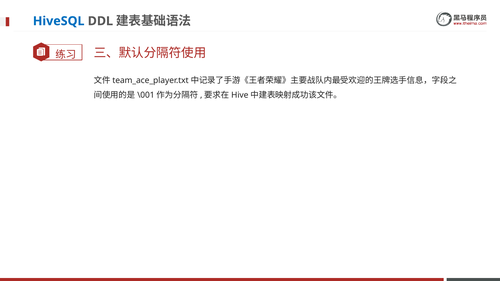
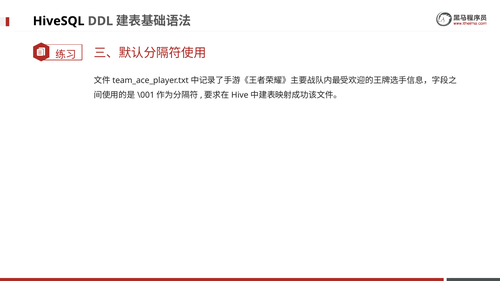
HiveSQL colour: blue -> black
